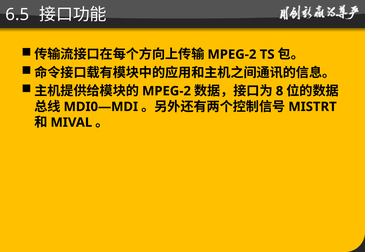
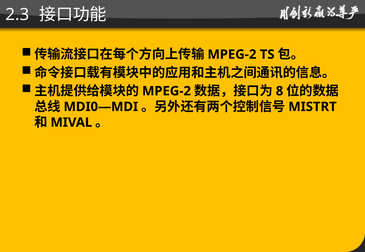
6.5: 6.5 -> 2.3
